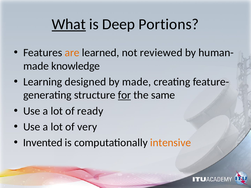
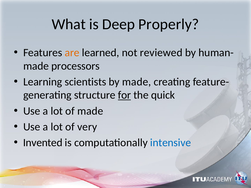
What underline: present -> none
Portions: Portions -> Properly
knowledge: knowledge -> processors
designed: designed -> scientists
same: same -> quick
of ready: ready -> made
intensive colour: orange -> blue
